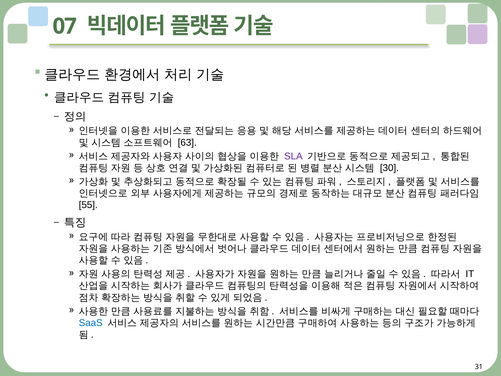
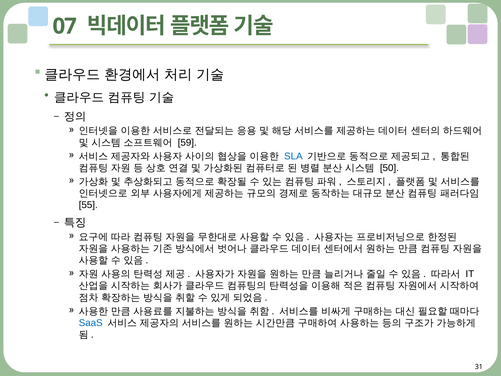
63: 63 -> 59
SLA colour: purple -> blue
30: 30 -> 50
